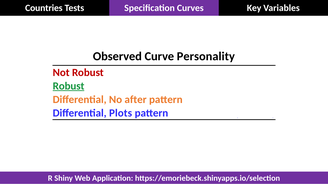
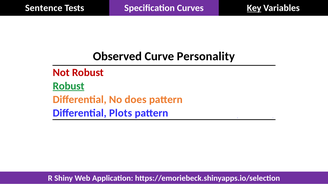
Countries: Countries -> Sentence
Key underline: none -> present
after: after -> does
